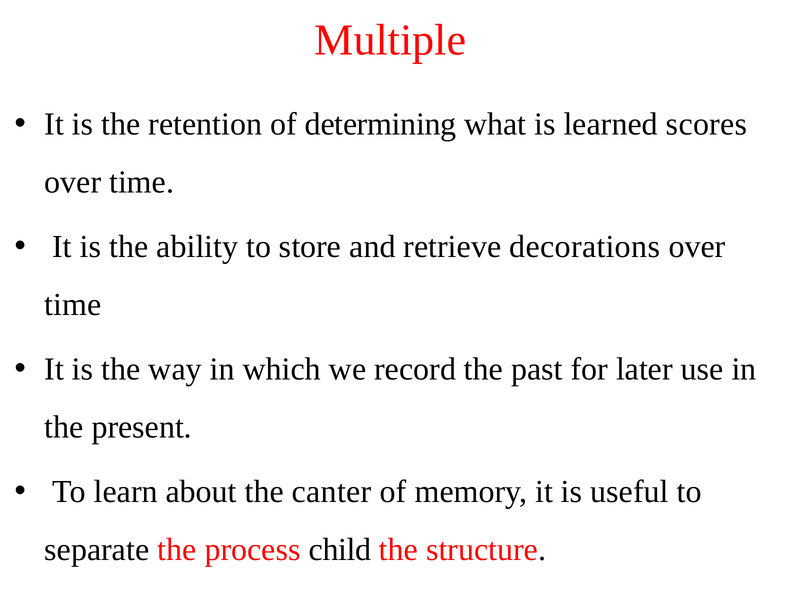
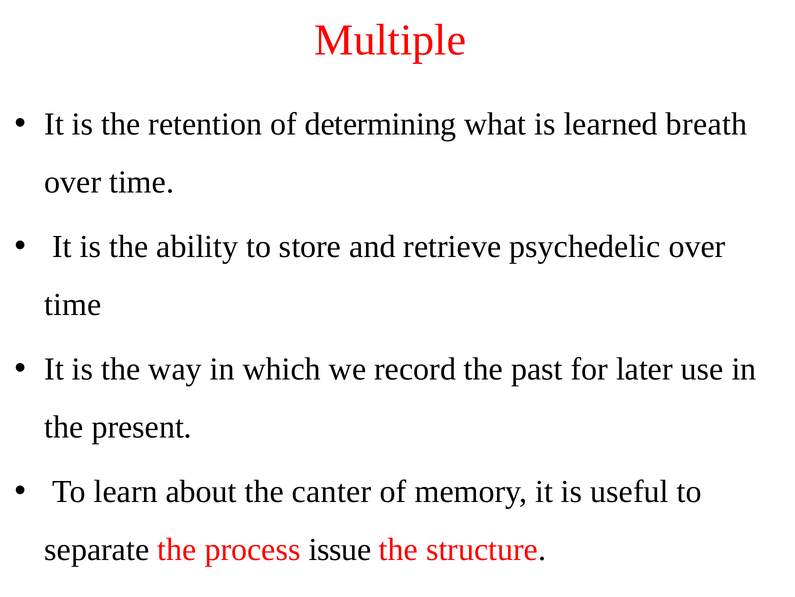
scores: scores -> breath
decorations: decorations -> psychedelic
child: child -> issue
